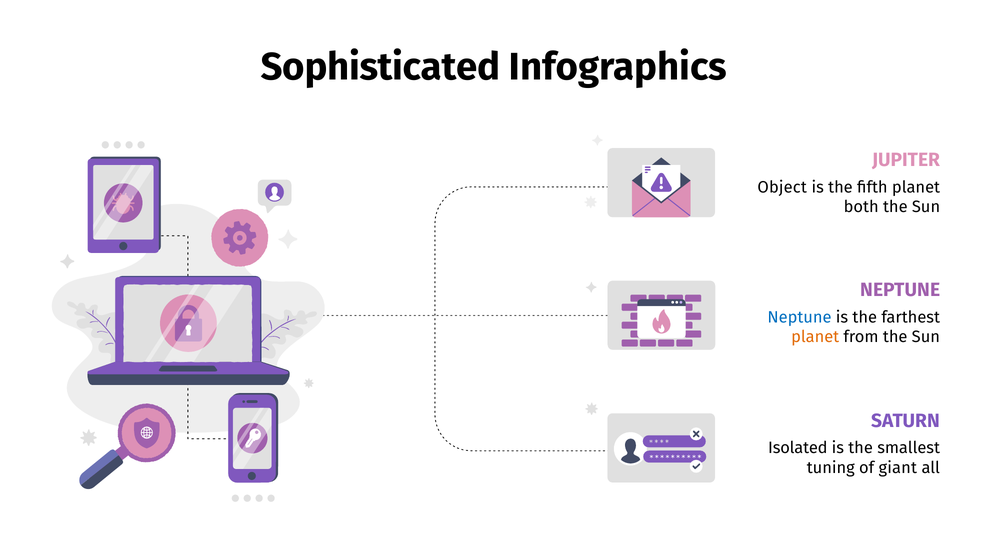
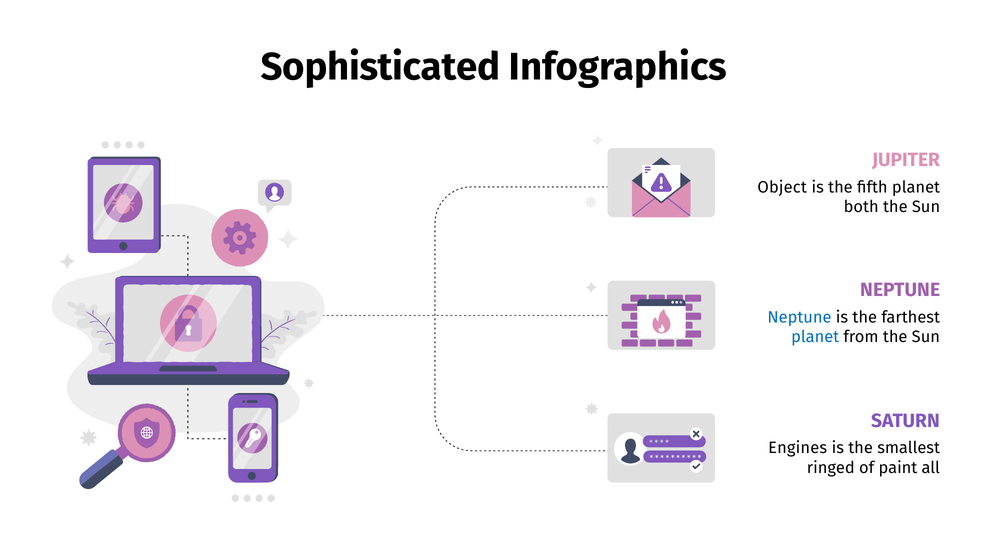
planet at (815, 337) colour: orange -> blue
Isolated: Isolated -> Engines
tuning: tuning -> ringed
giant: giant -> paint
